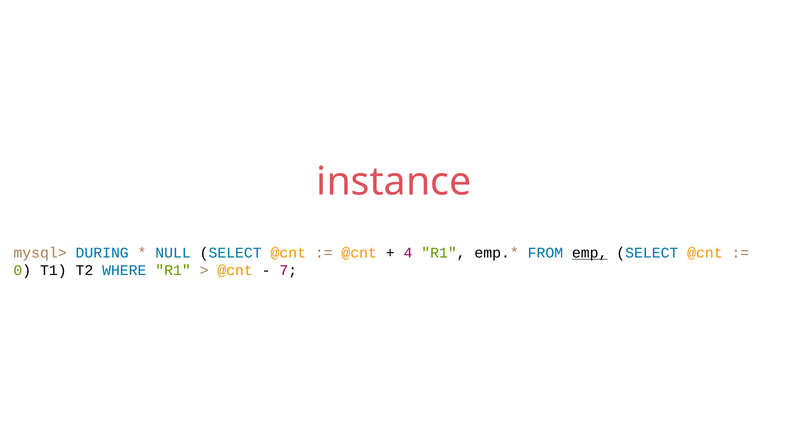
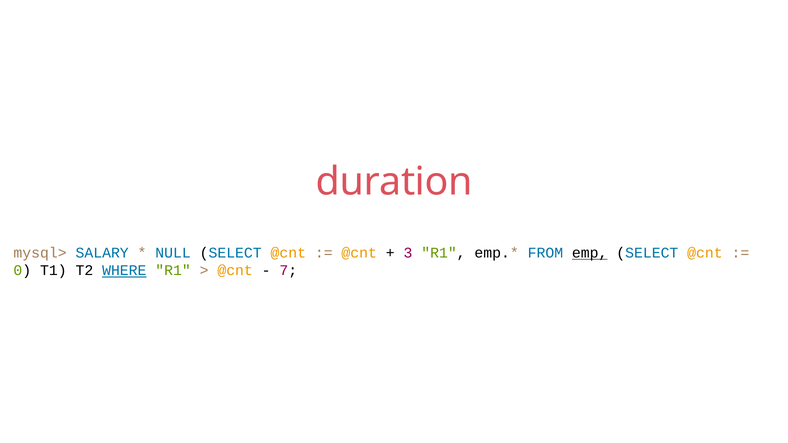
instance: instance -> duration
DURING: DURING -> SALARY
4: 4 -> 3
WHERE underline: none -> present
